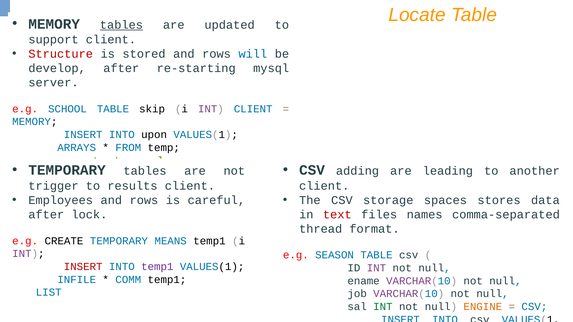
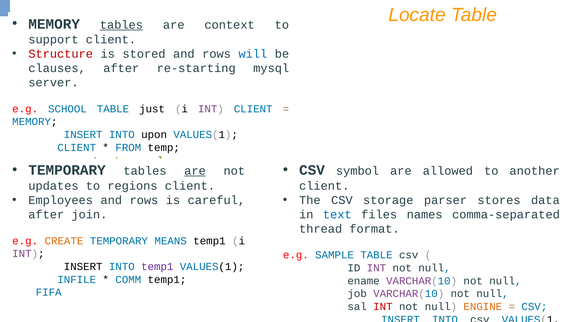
updated: updated -> context
develop: develop -> clauses
skip: skip -> just
ARRAYS at (77, 148): ARRAYS -> CLIENT
are at (195, 171) underline: none -> present
adding: adding -> symbol
leading: leading -> allowed
trigger: trigger -> updates
results: results -> regions
spaces: spaces -> parser
lock: lock -> join
text colour: red -> blue
CREATE colour: black -> orange
SEASON: SEASON -> SAMPLE
INSERT at (83, 267) colour: red -> black
LIST: LIST -> FIFA
INT at (383, 307) colour: green -> red
